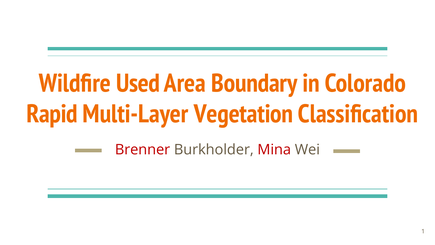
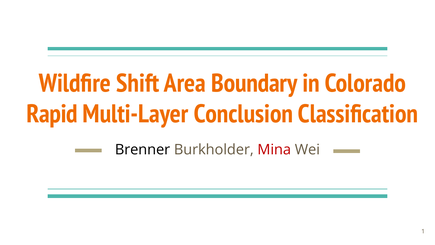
Used: Used -> Shift
Vegetation: Vegetation -> Conclusion
Brenner colour: red -> black
